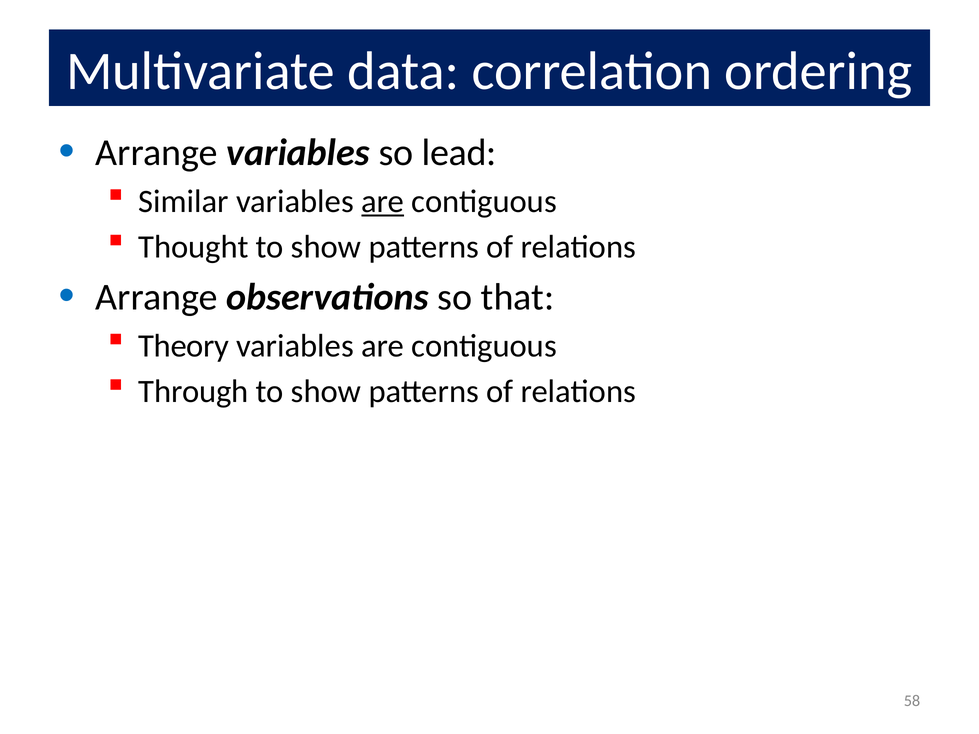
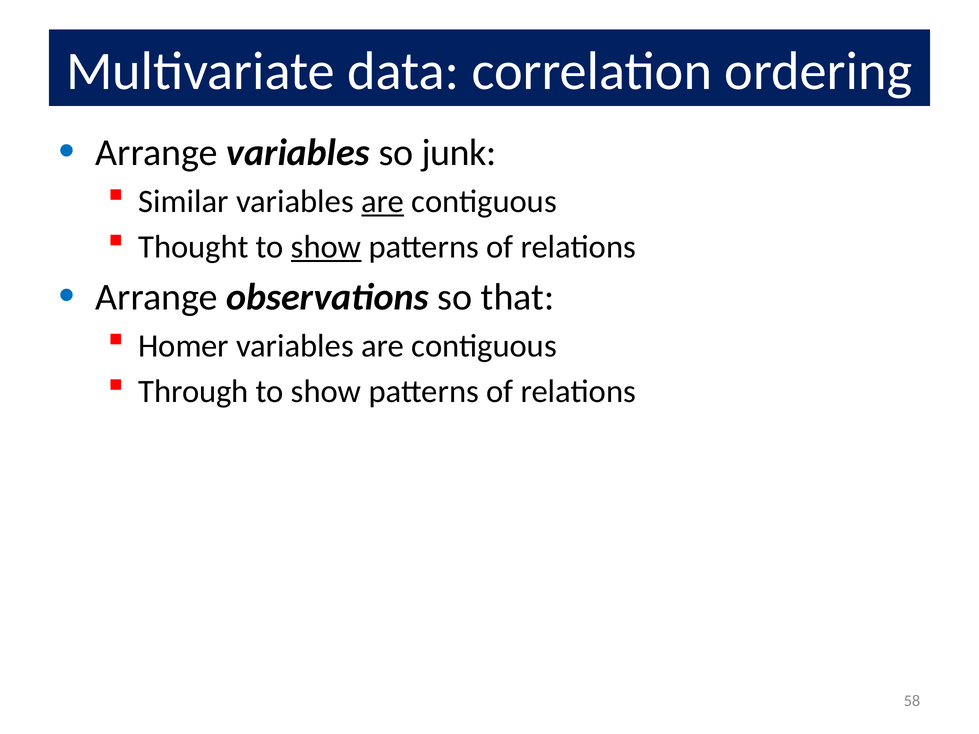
lead: lead -> junk
show at (326, 247) underline: none -> present
Theory: Theory -> Homer
